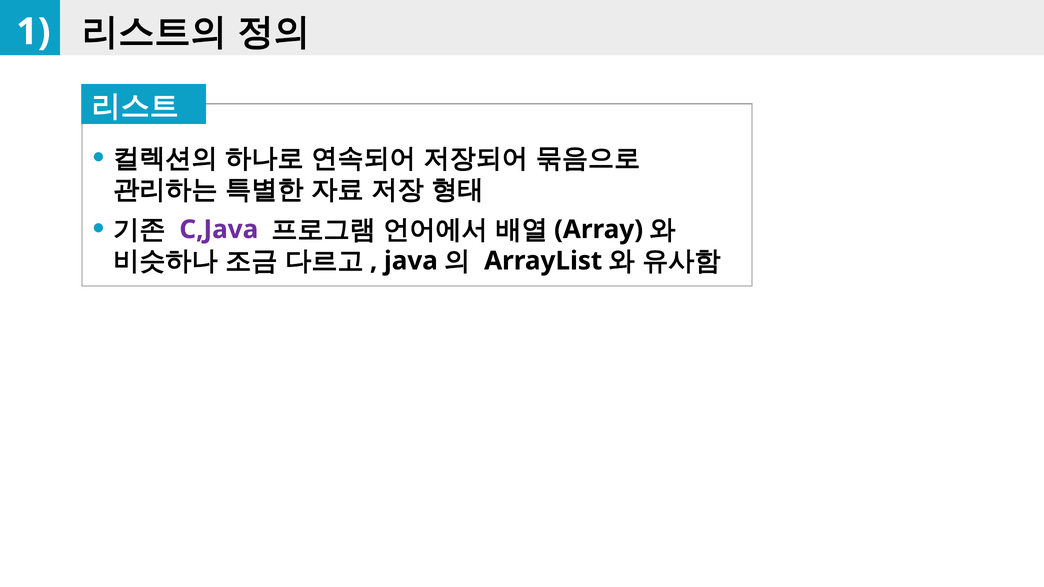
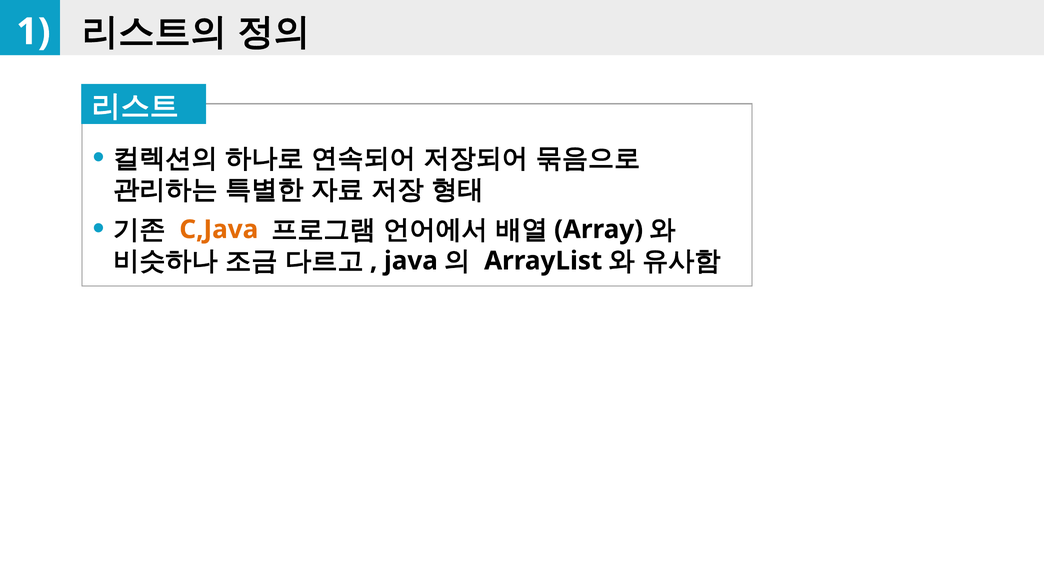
C,Java colour: purple -> orange
